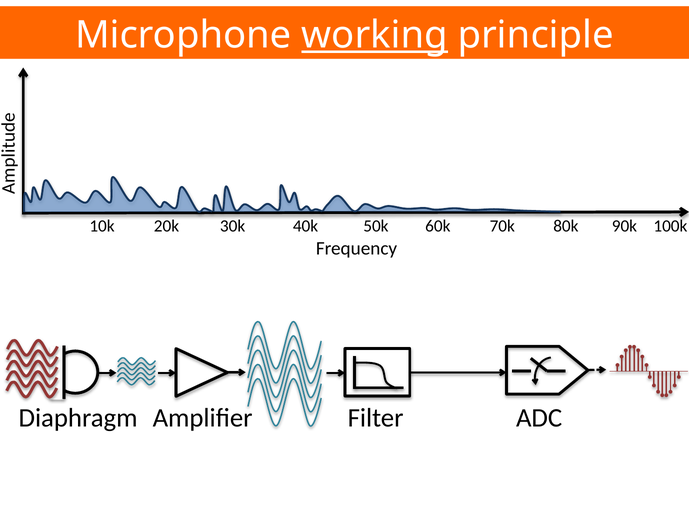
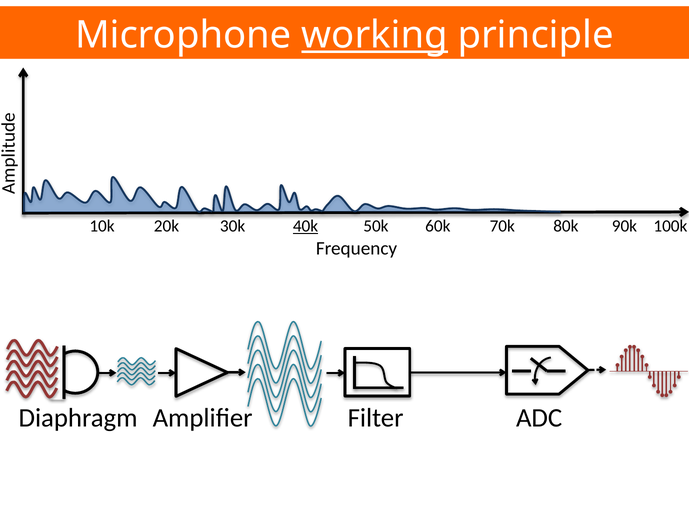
40k underline: none -> present
